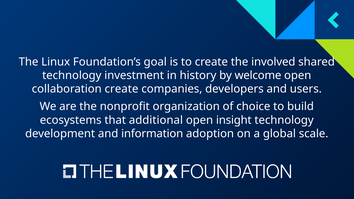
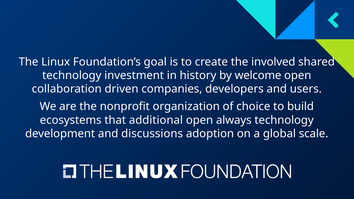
collaboration create: create -> driven
insight: insight -> always
information: information -> discussions
